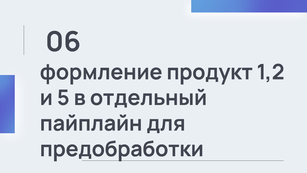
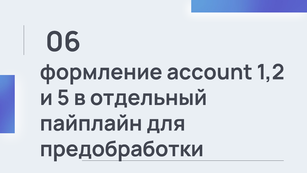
продукт: продукт -> account
